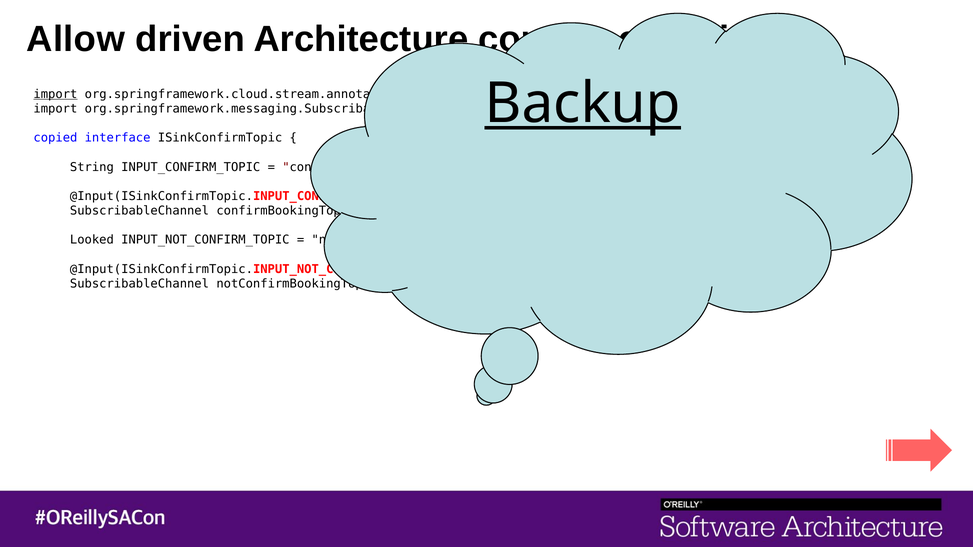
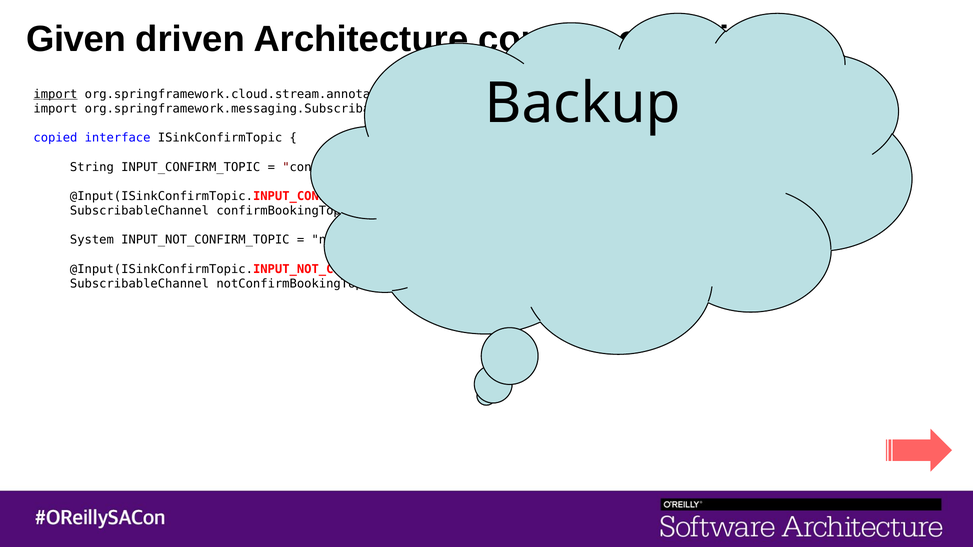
Allow: Allow -> Given
Backup underline: present -> none
Looked: Looked -> System
